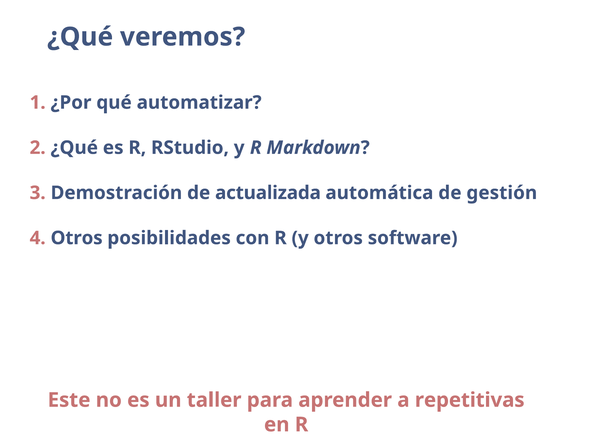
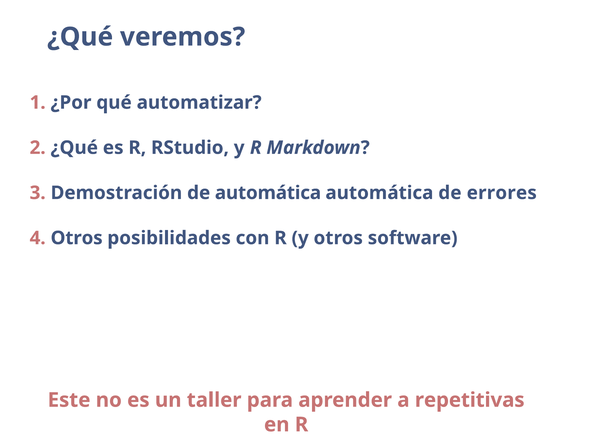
de actualizada: actualizada -> automática
gestión: gestión -> errores
